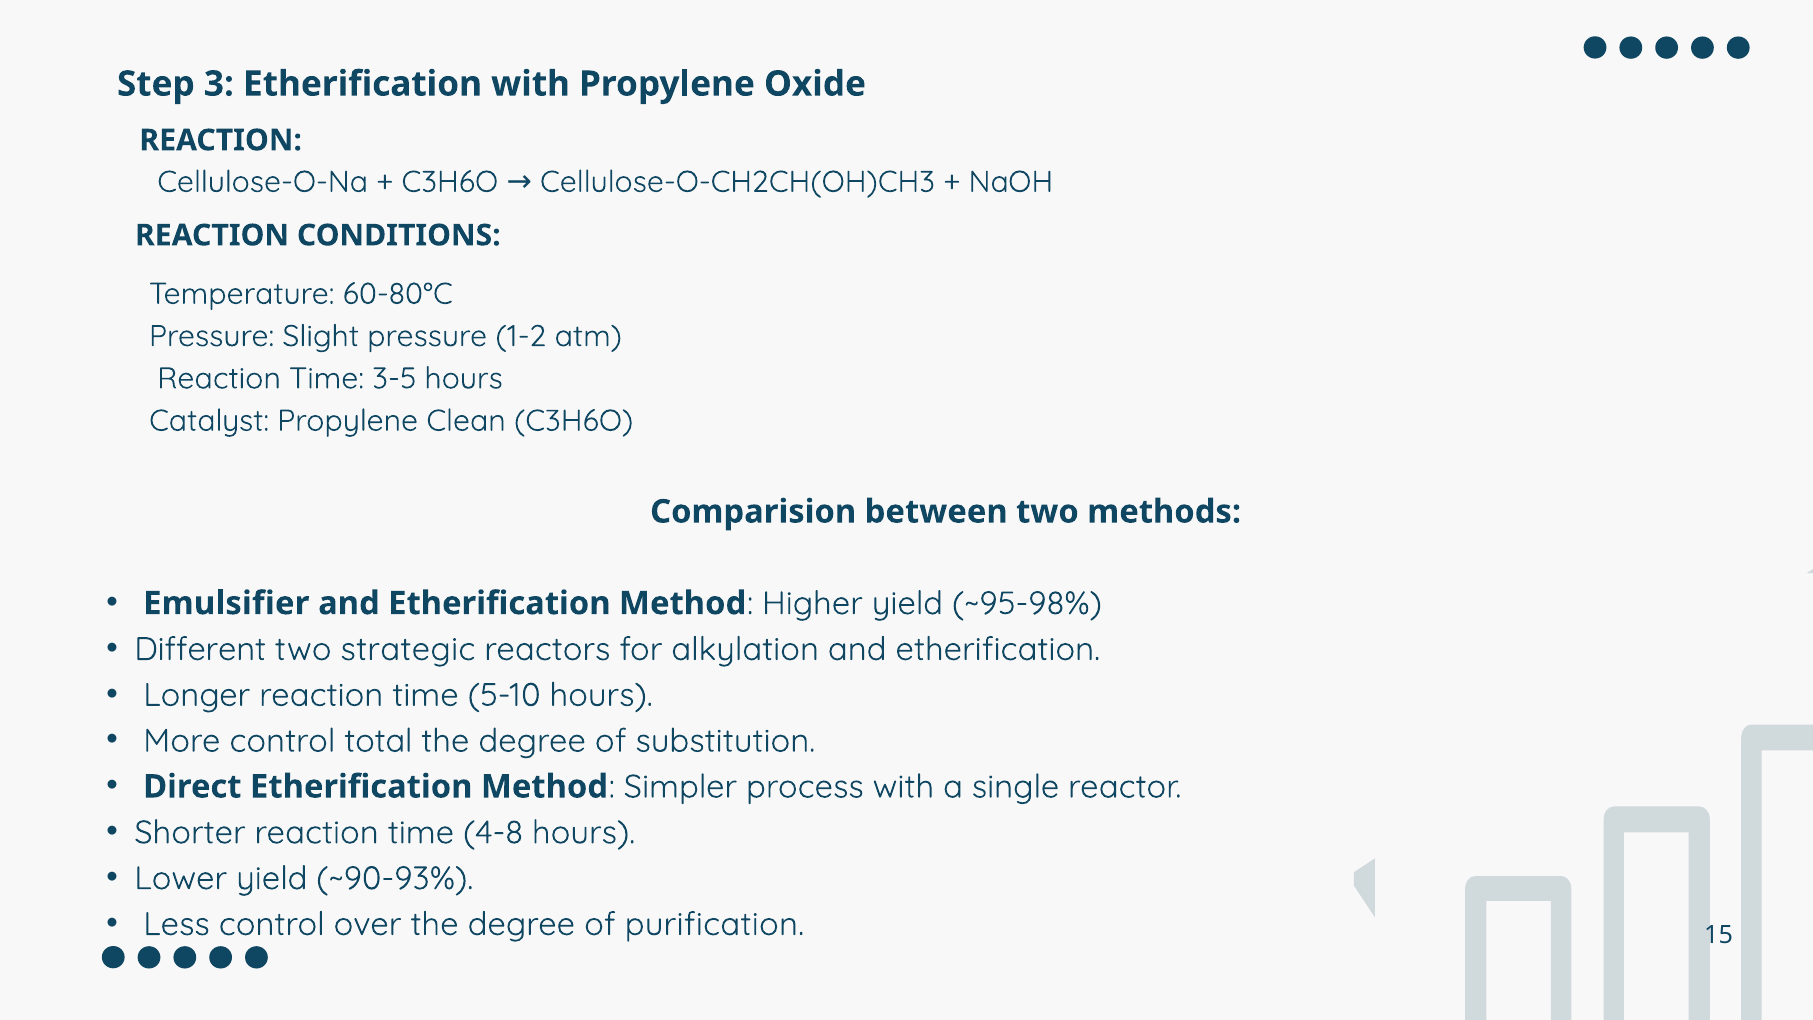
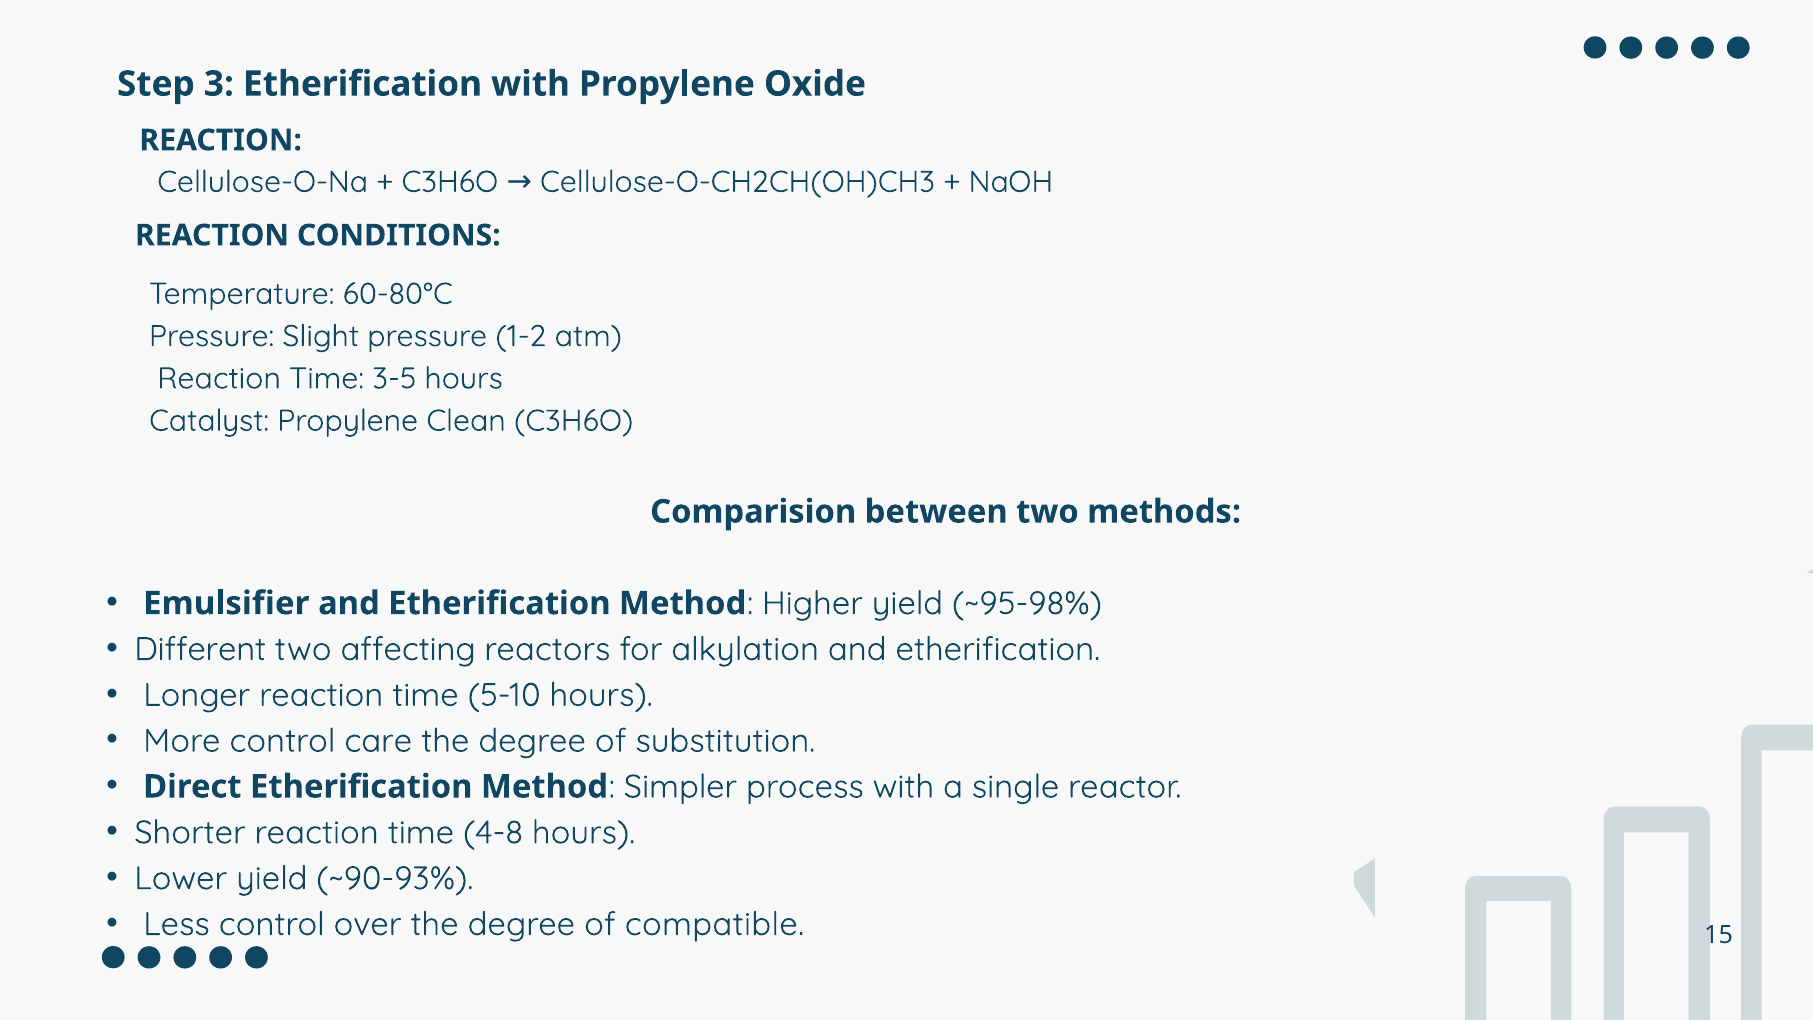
strategic: strategic -> affecting
total: total -> care
purification: purification -> compatible
